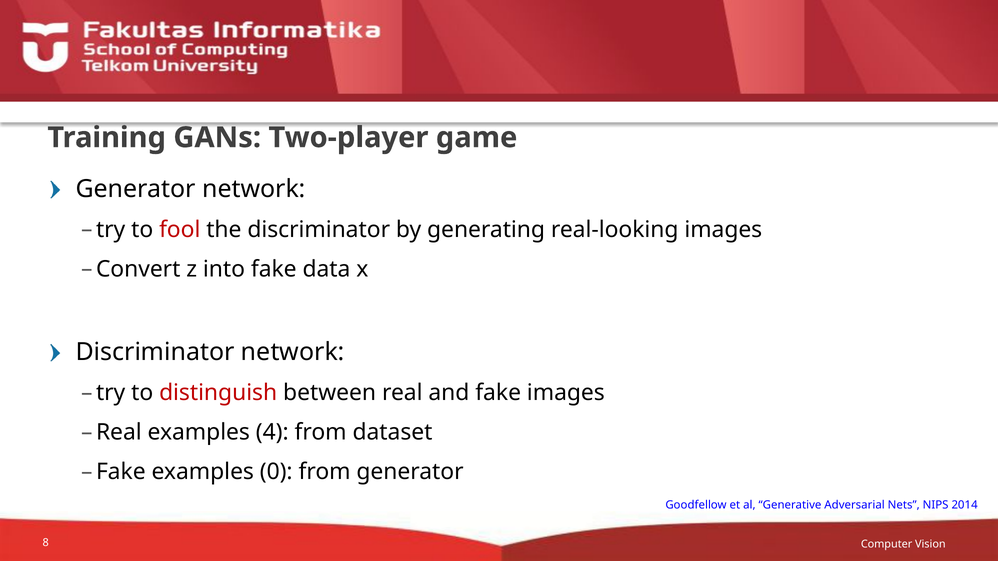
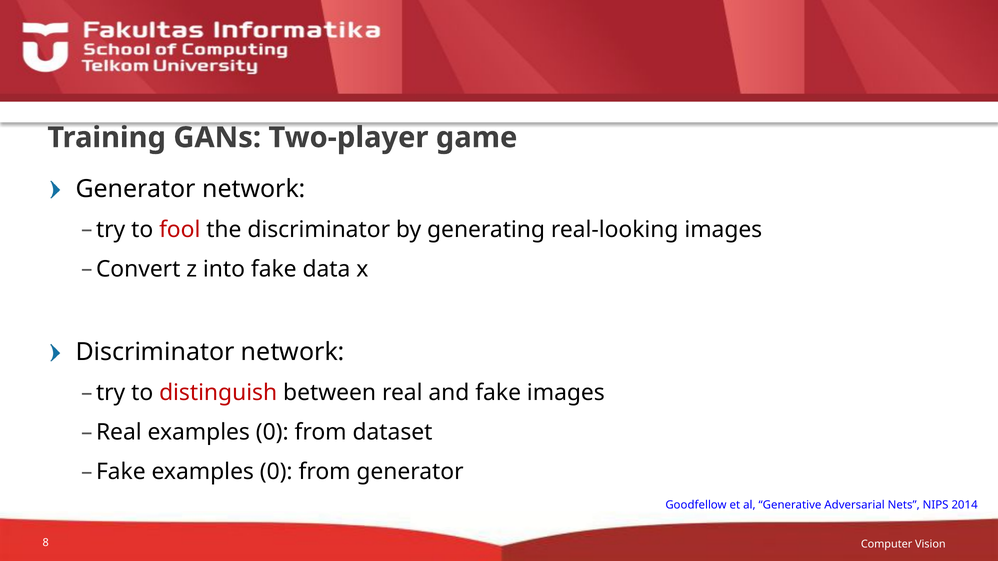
Real examples 4: 4 -> 0
